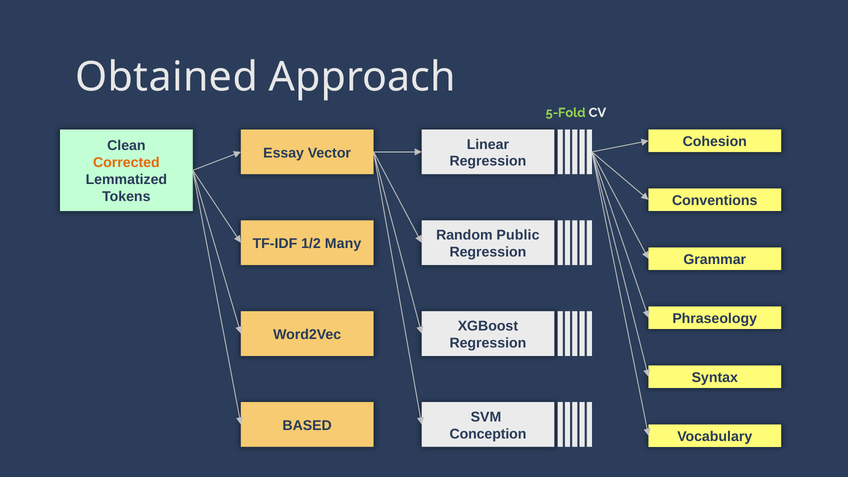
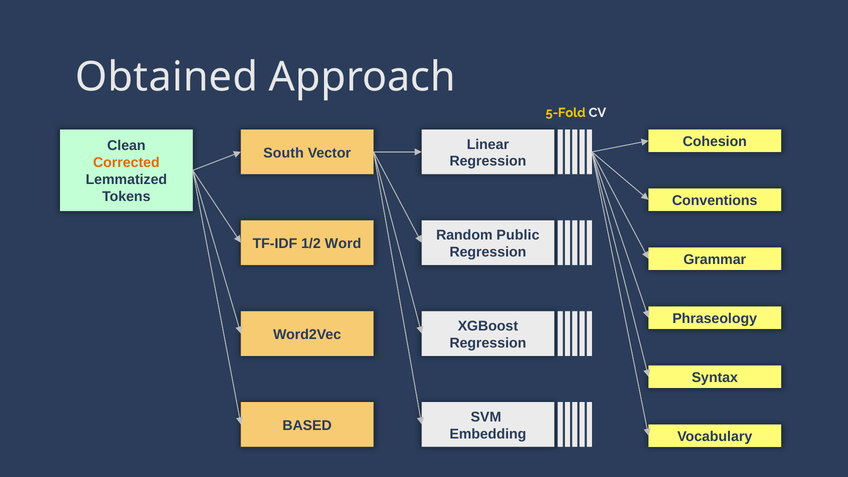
5-Fold colour: light green -> yellow
Essay: Essay -> South
Many: Many -> Word
Conception: Conception -> Embedding
